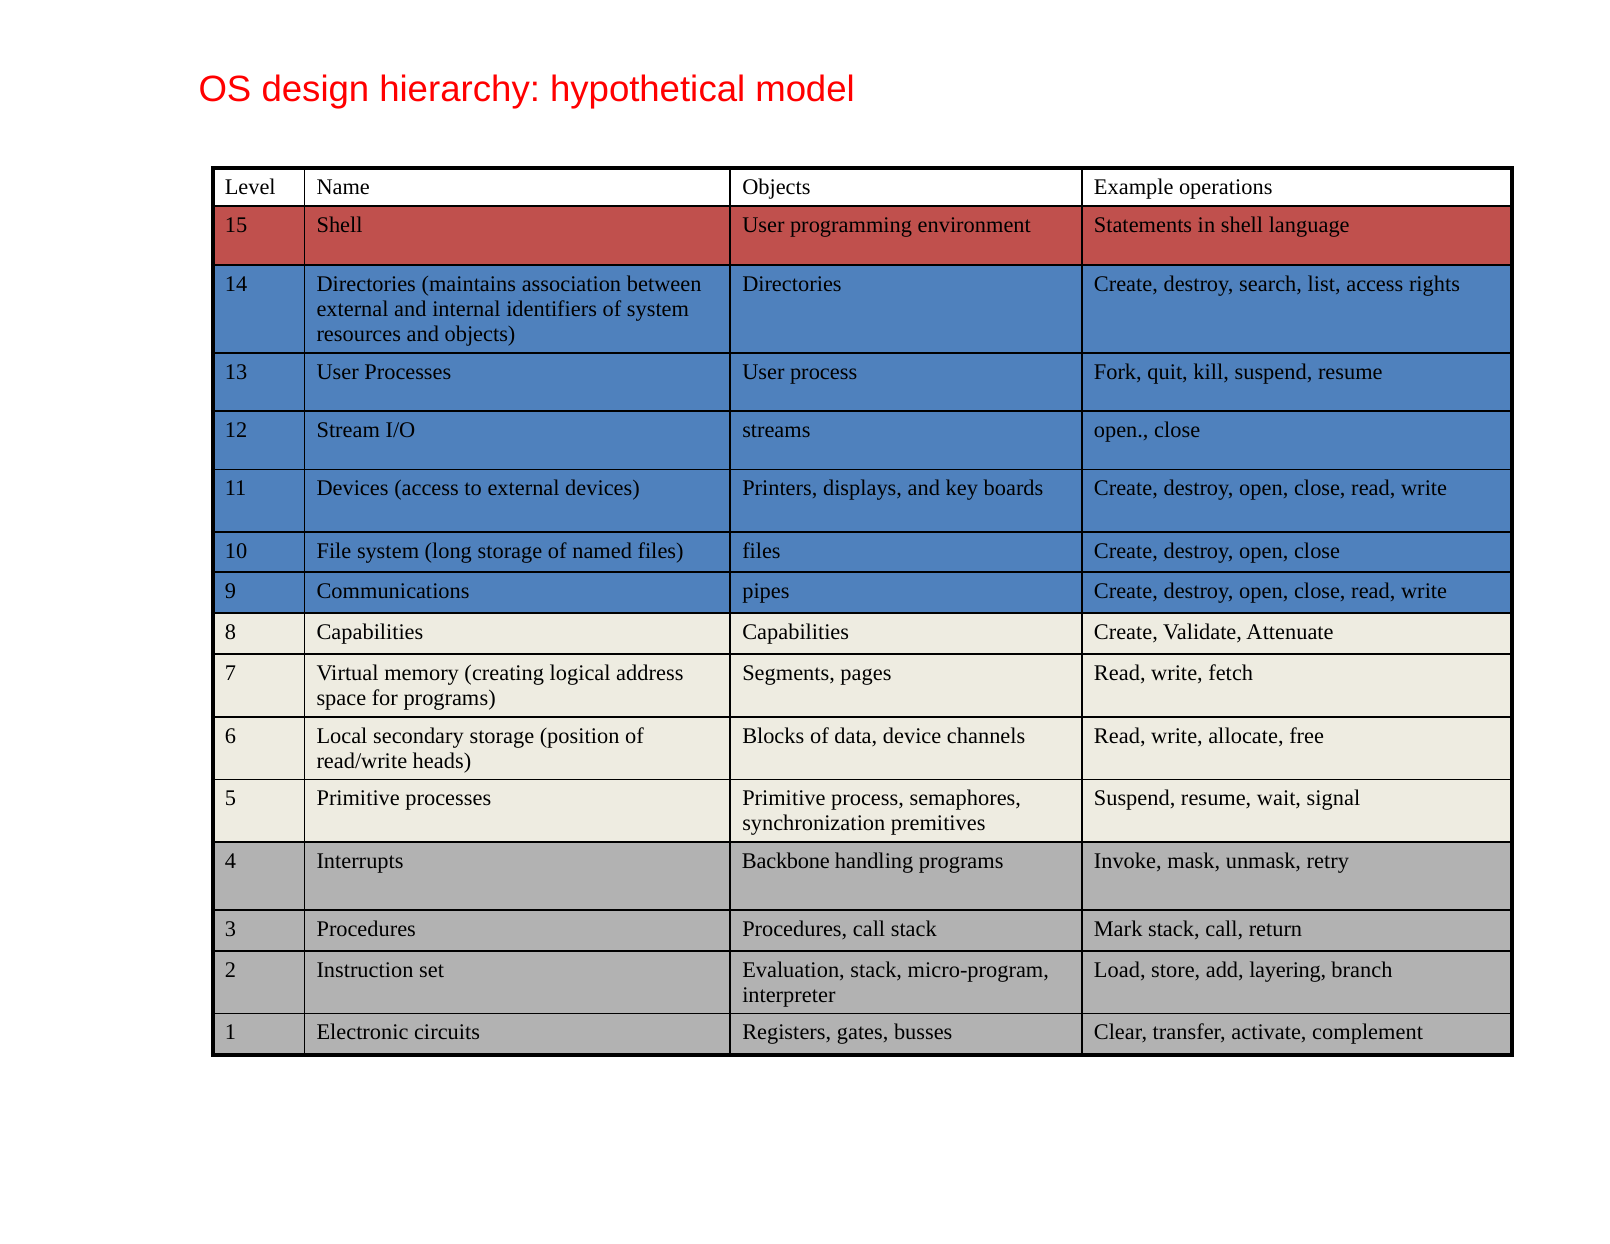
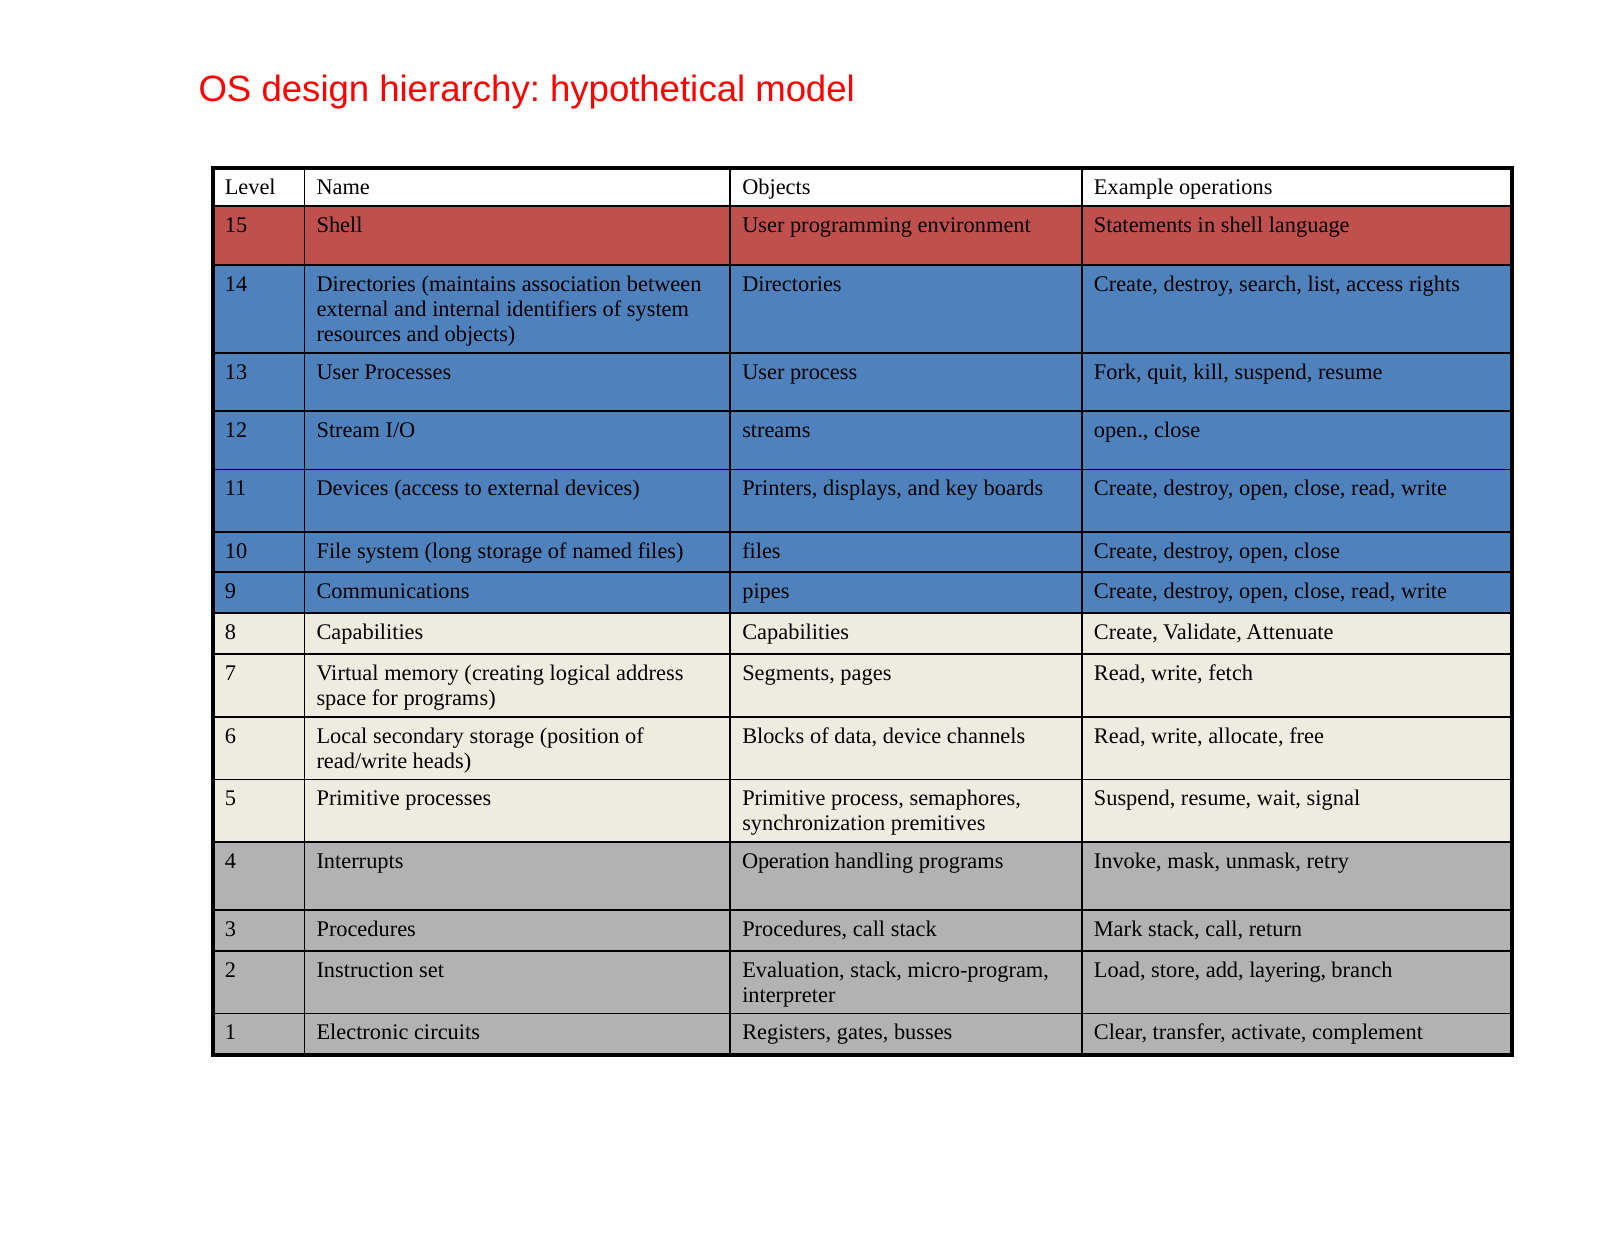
Backbone: Backbone -> Operation
